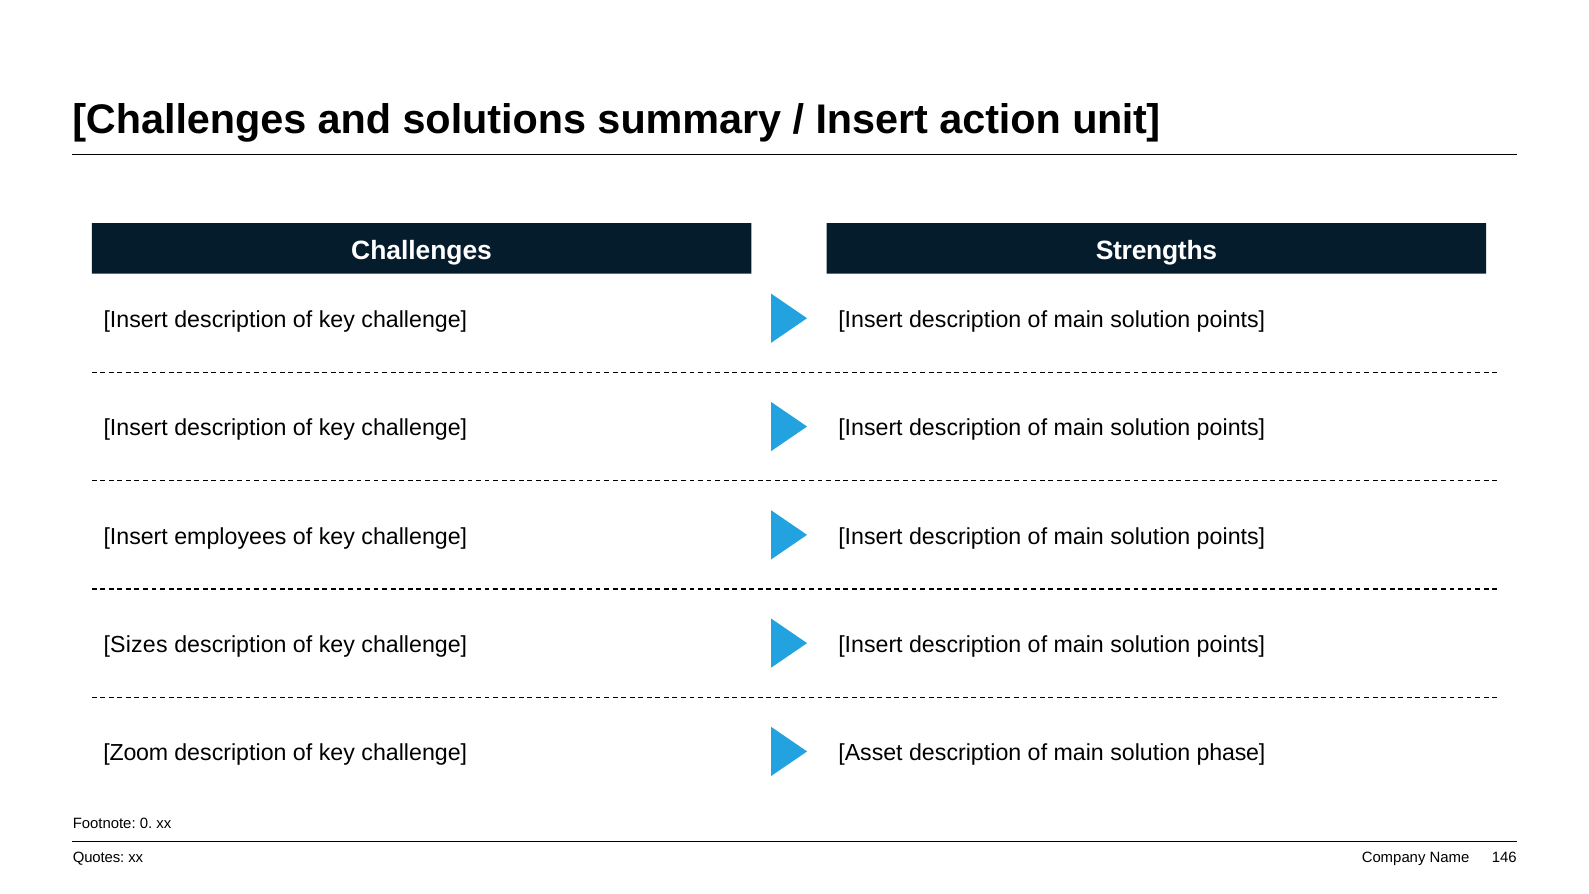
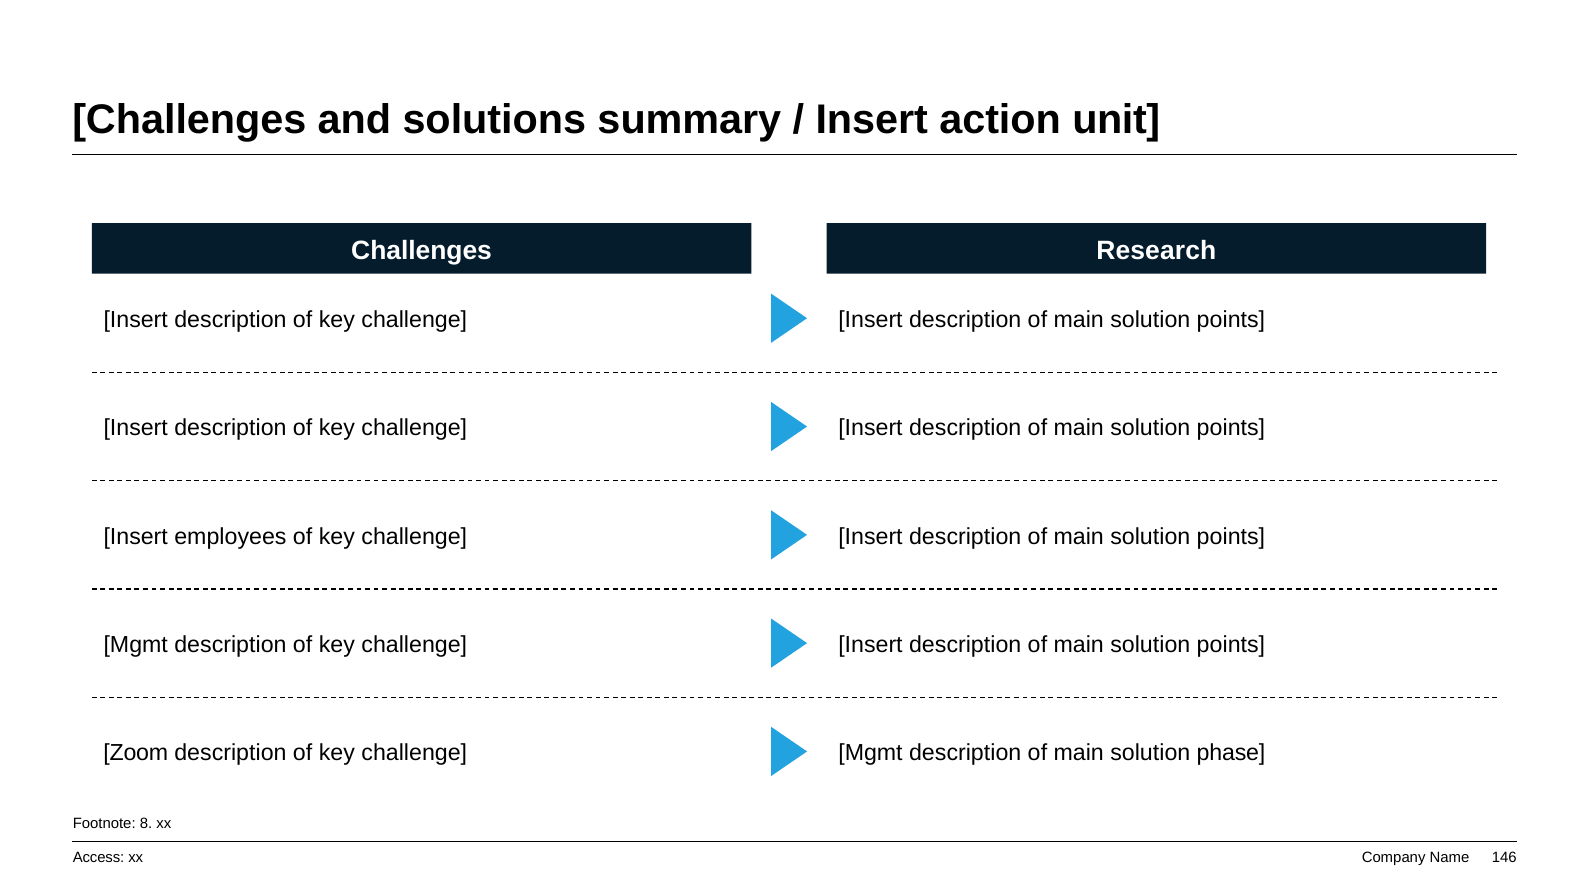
Strengths: Strengths -> Research
Sizes at (136, 645): Sizes -> Mgmt
Asset at (871, 753): Asset -> Mgmt
0: 0 -> 8
Quotes: Quotes -> Access
